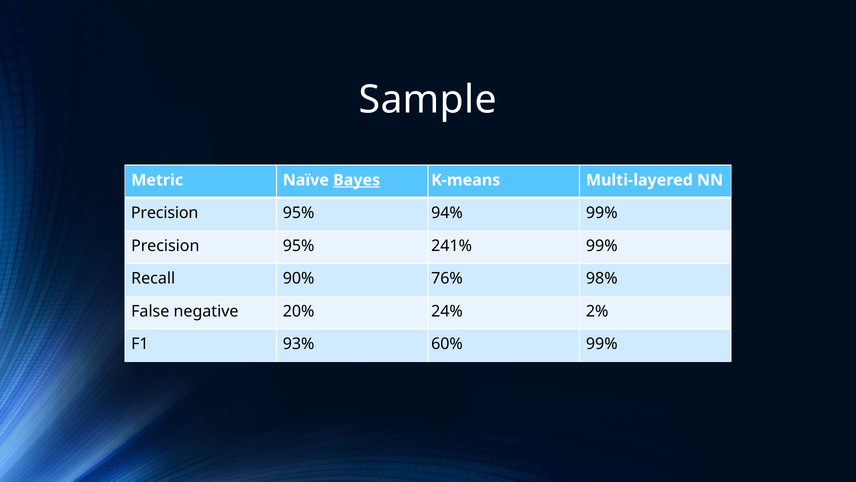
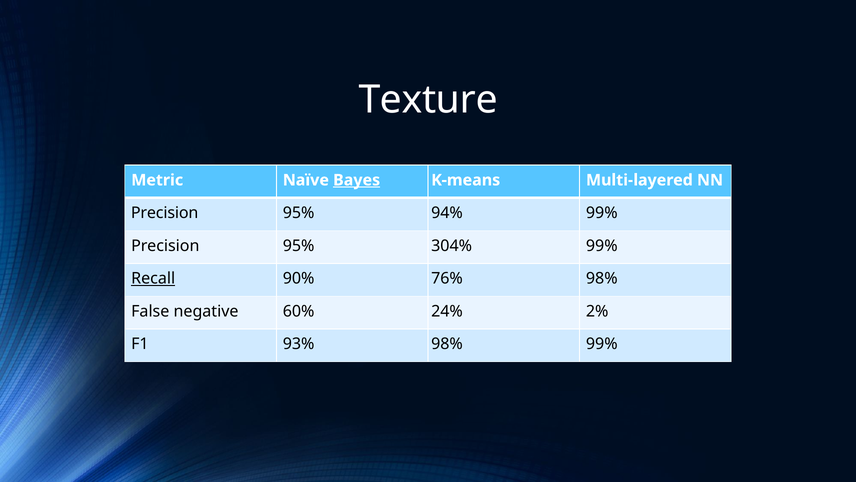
Sample: Sample -> Texture
241%: 241% -> 304%
Recall underline: none -> present
20%: 20% -> 60%
93% 60%: 60% -> 98%
